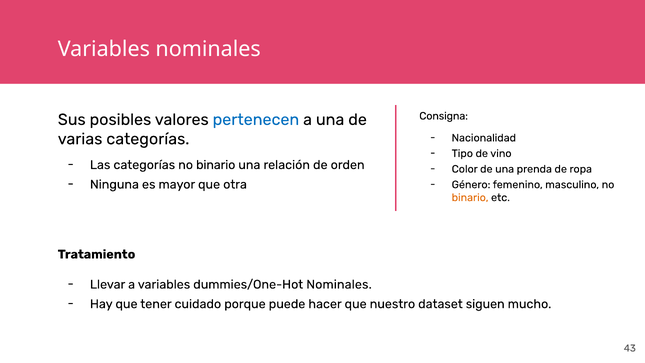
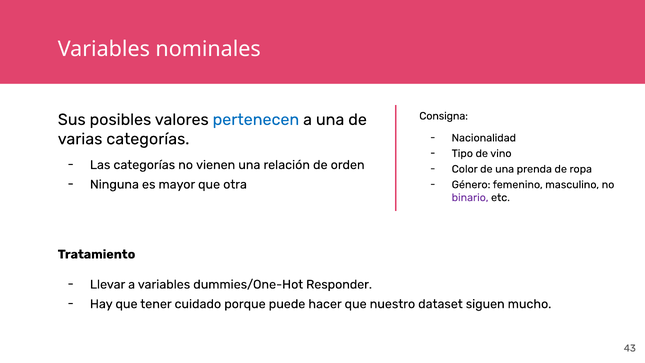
categorías no binario: binario -> vienen
binario at (470, 197) colour: orange -> purple
dummies/One-Hot Nominales: Nominales -> Responder
